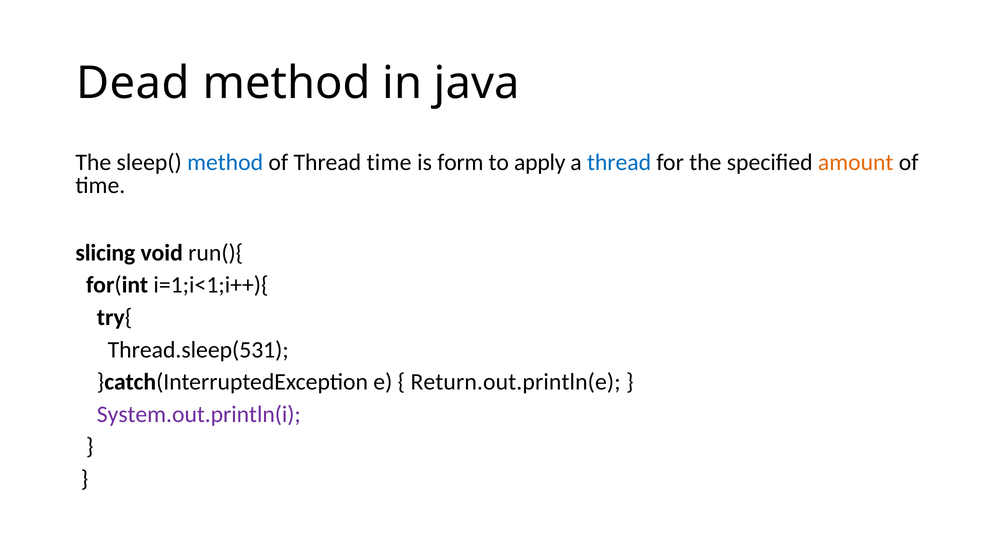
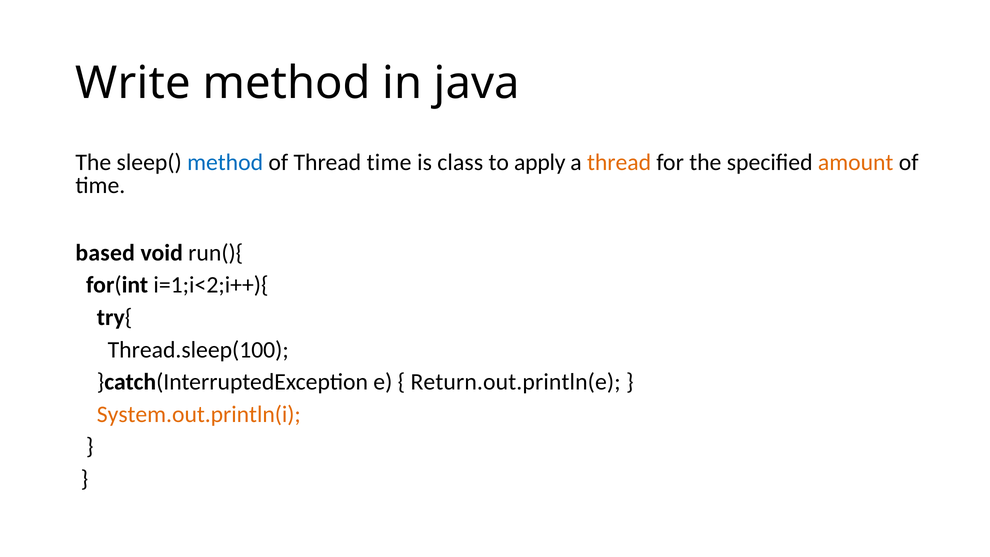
Dead: Dead -> Write
form: form -> class
thread at (619, 163) colour: blue -> orange
slicing: slicing -> based
i=1;i<1;i++){: i=1;i<1;i++){ -> i=1;i<2;i++){
Thread.sleep(531: Thread.sleep(531 -> Thread.sleep(100
System.out.println(i colour: purple -> orange
